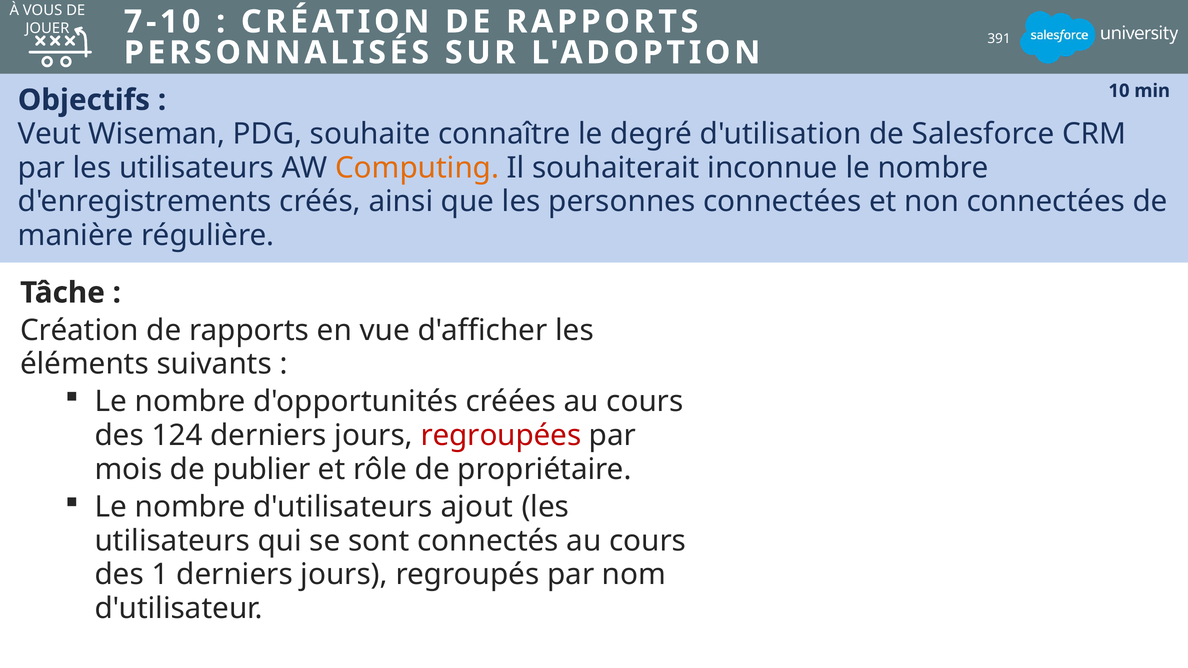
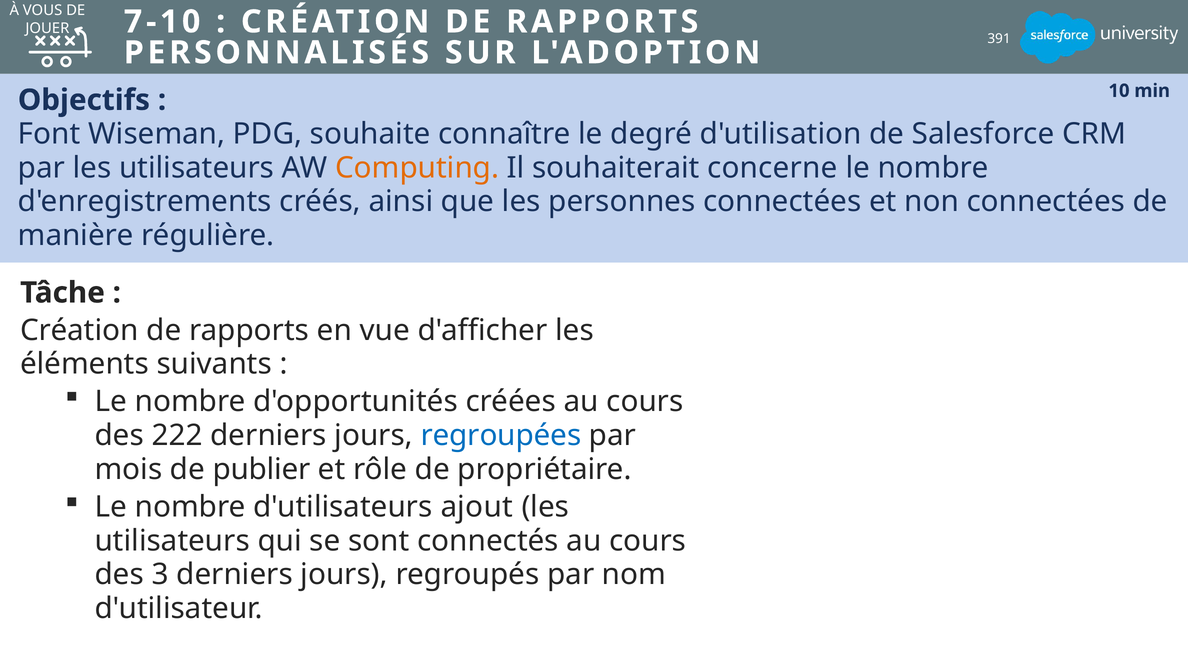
Veut: Veut -> Font
inconnue: inconnue -> concerne
124: 124 -> 222
regroupées colour: red -> blue
1: 1 -> 3
